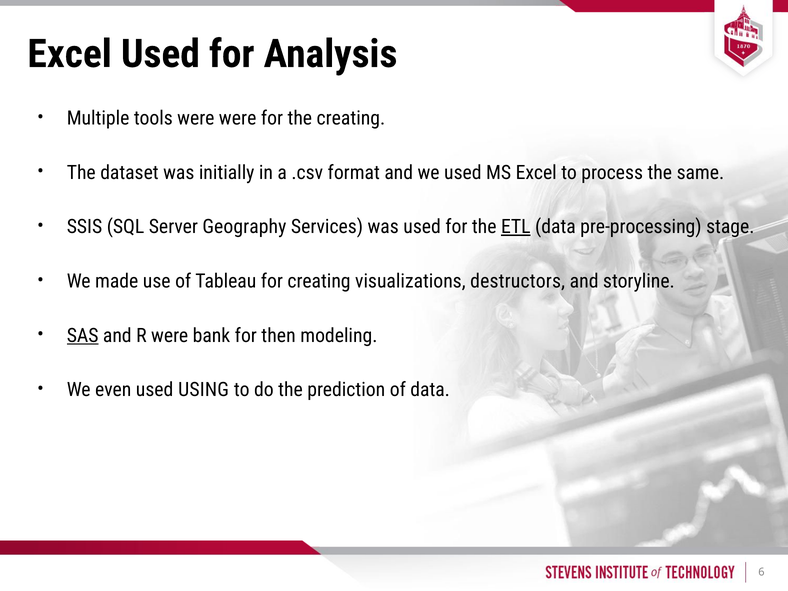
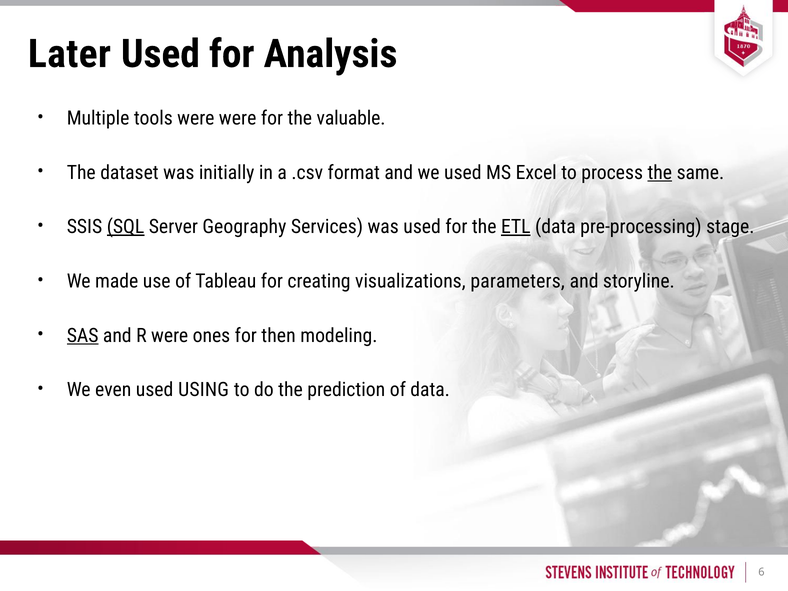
Excel at (70, 54): Excel -> Later
the creating: creating -> valuable
the at (660, 173) underline: none -> present
SQL underline: none -> present
destructors: destructors -> parameters
bank: bank -> ones
